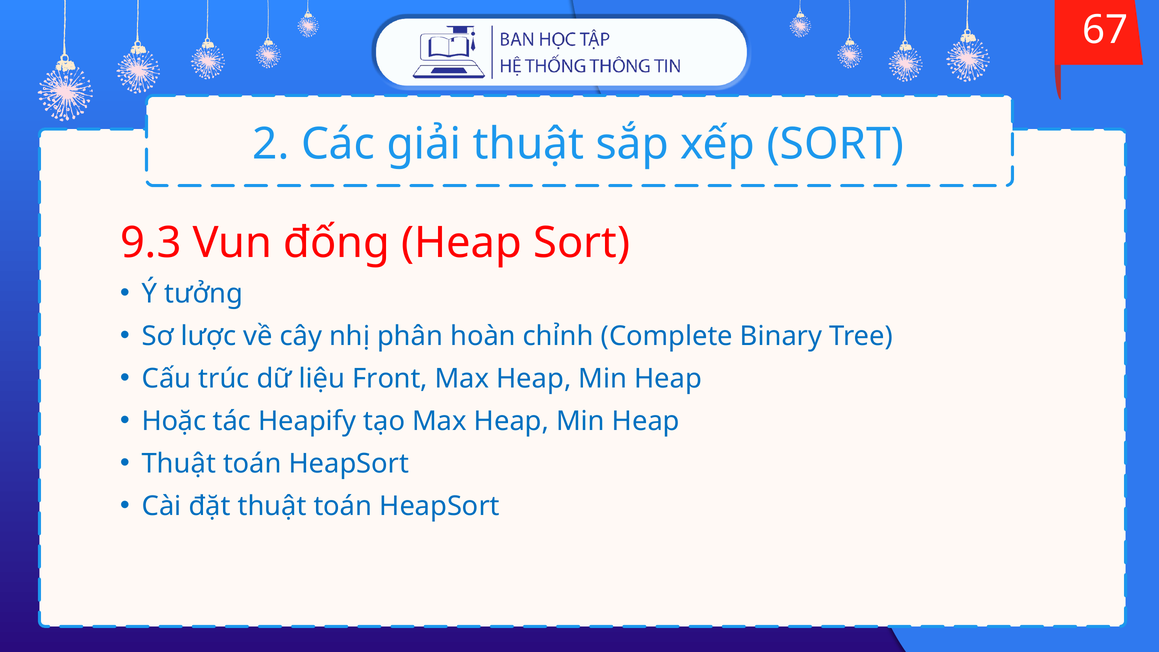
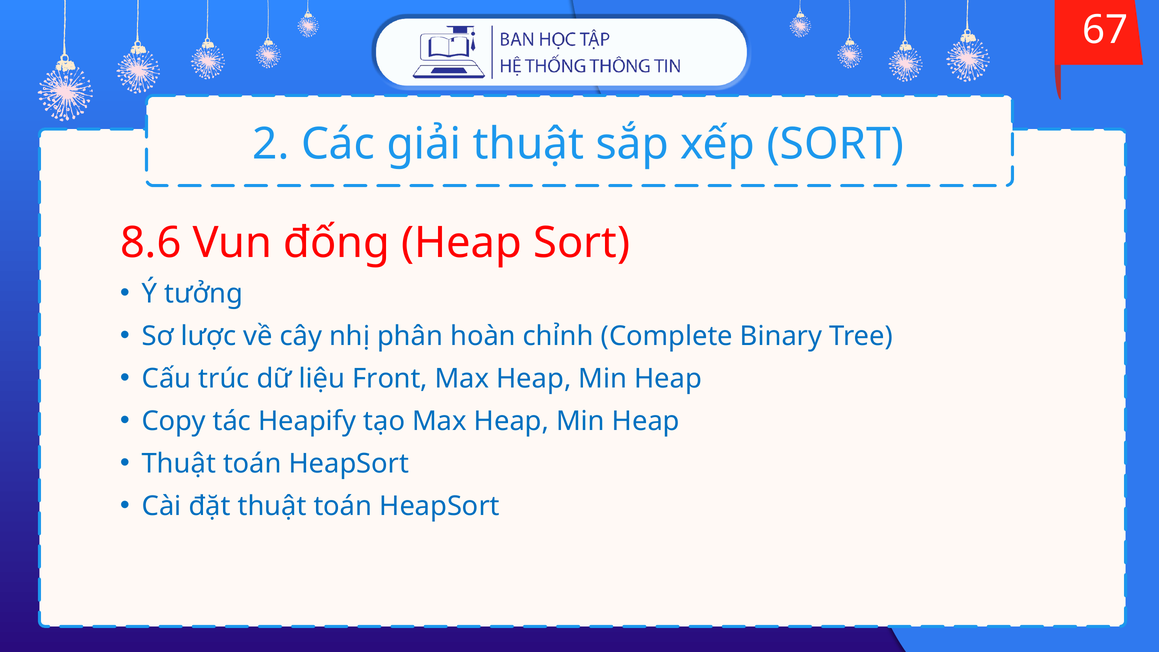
9.3: 9.3 -> 8.6
Hoặc: Hoặc -> Copy
